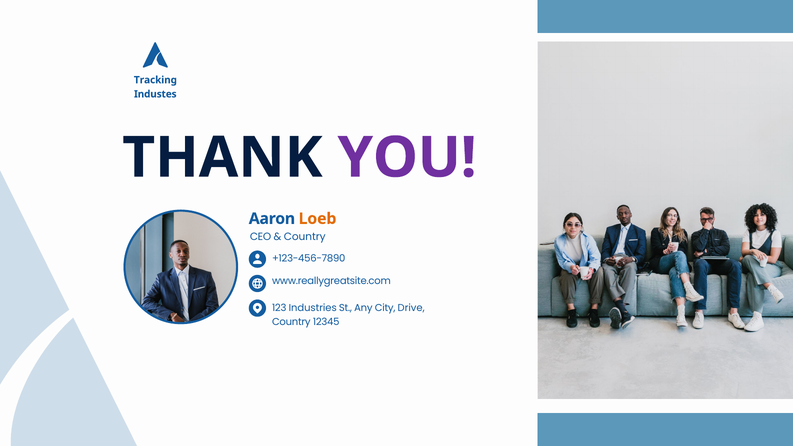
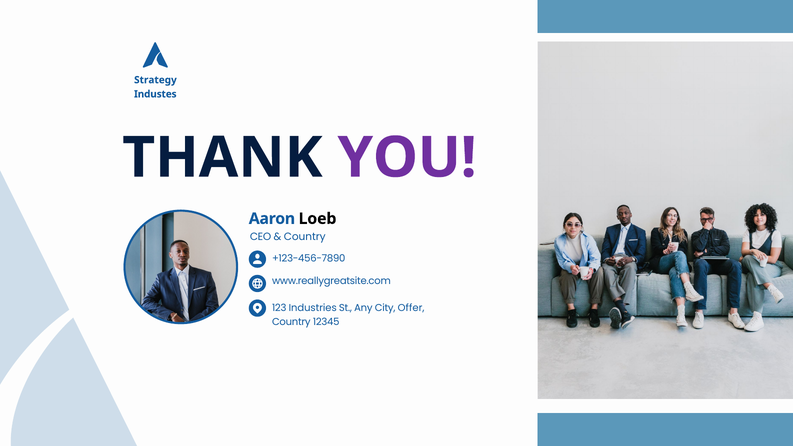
Tracking: Tracking -> Strategy
Loeb colour: orange -> black
Drive: Drive -> Offer
